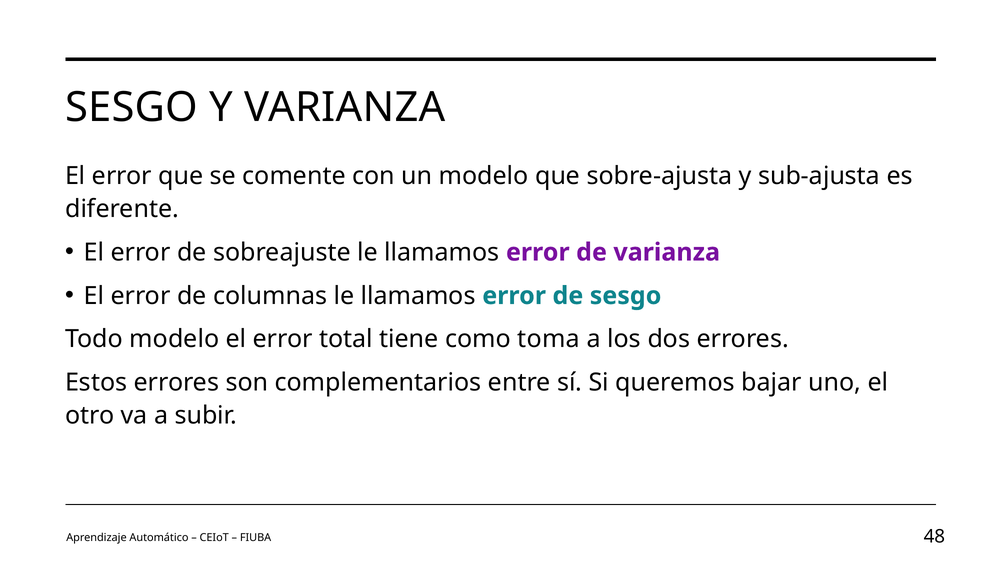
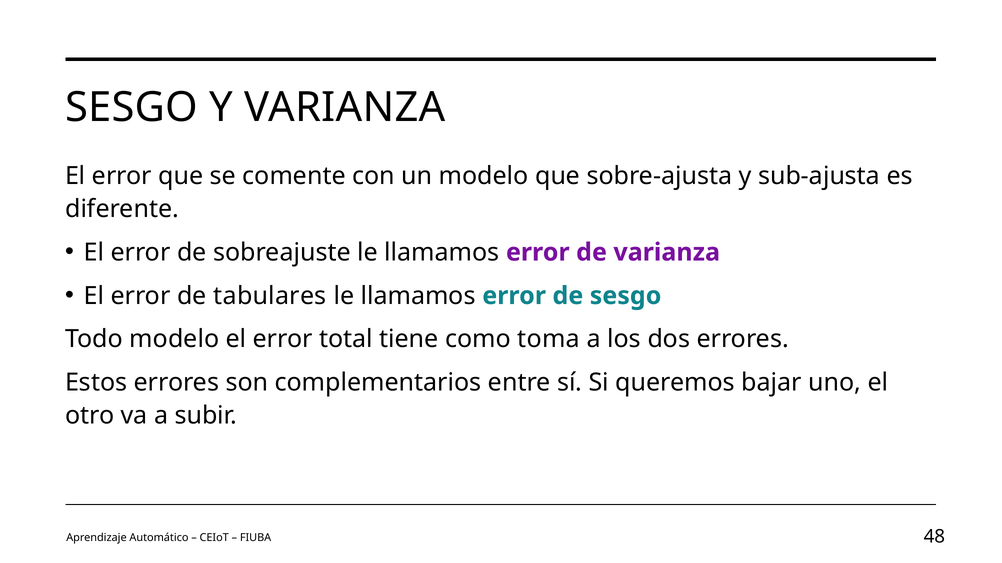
columnas: columnas -> tabulares
